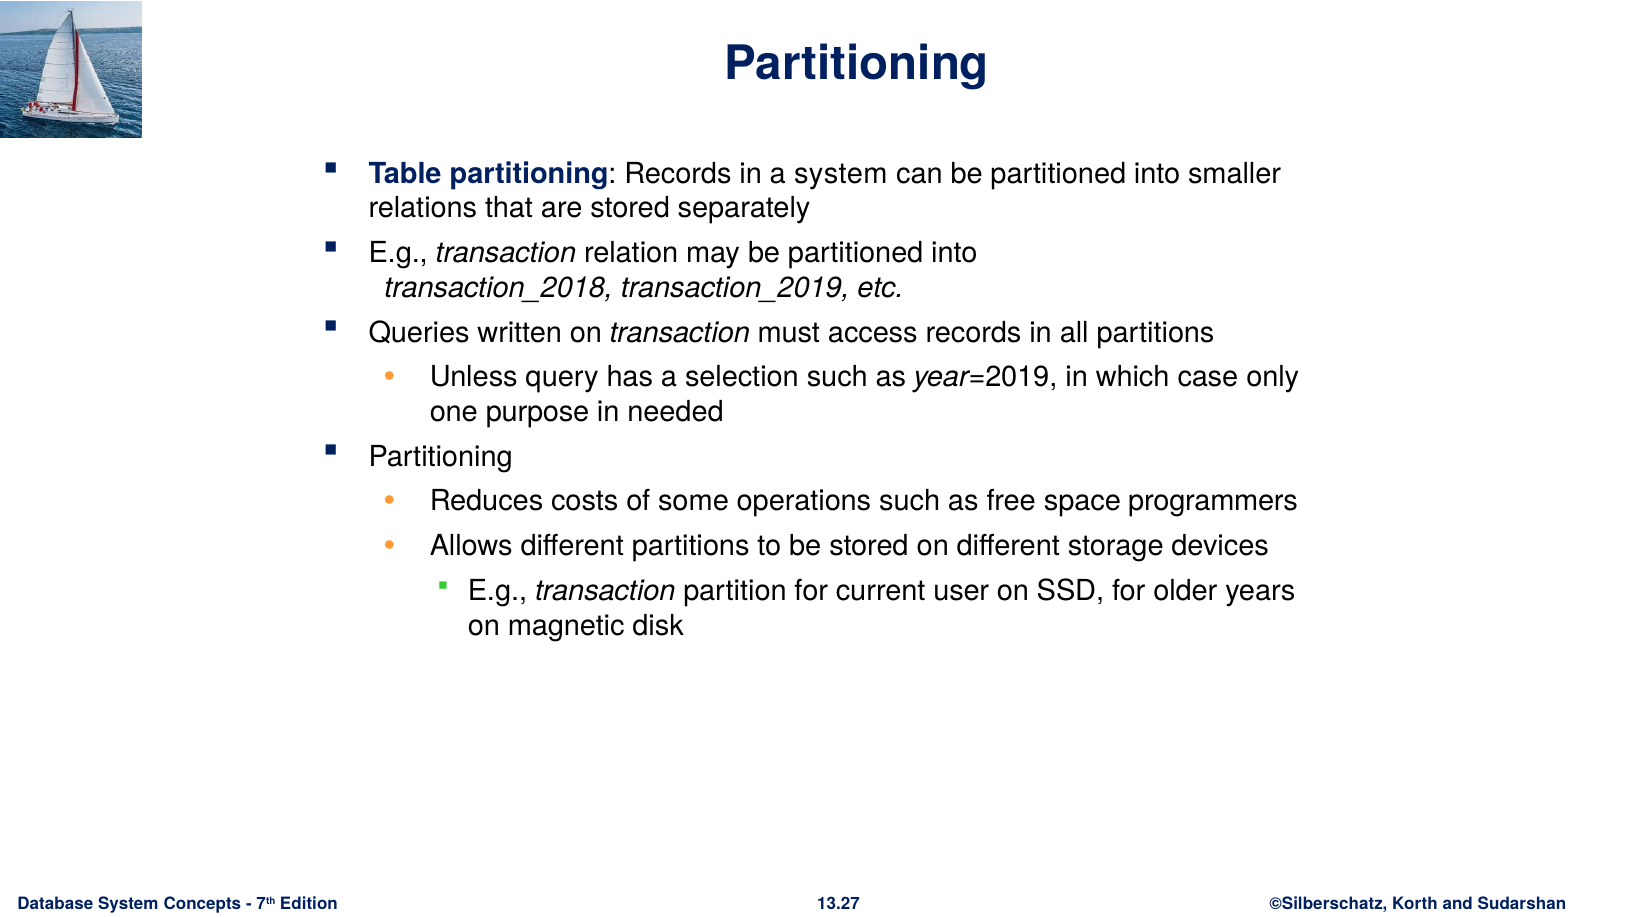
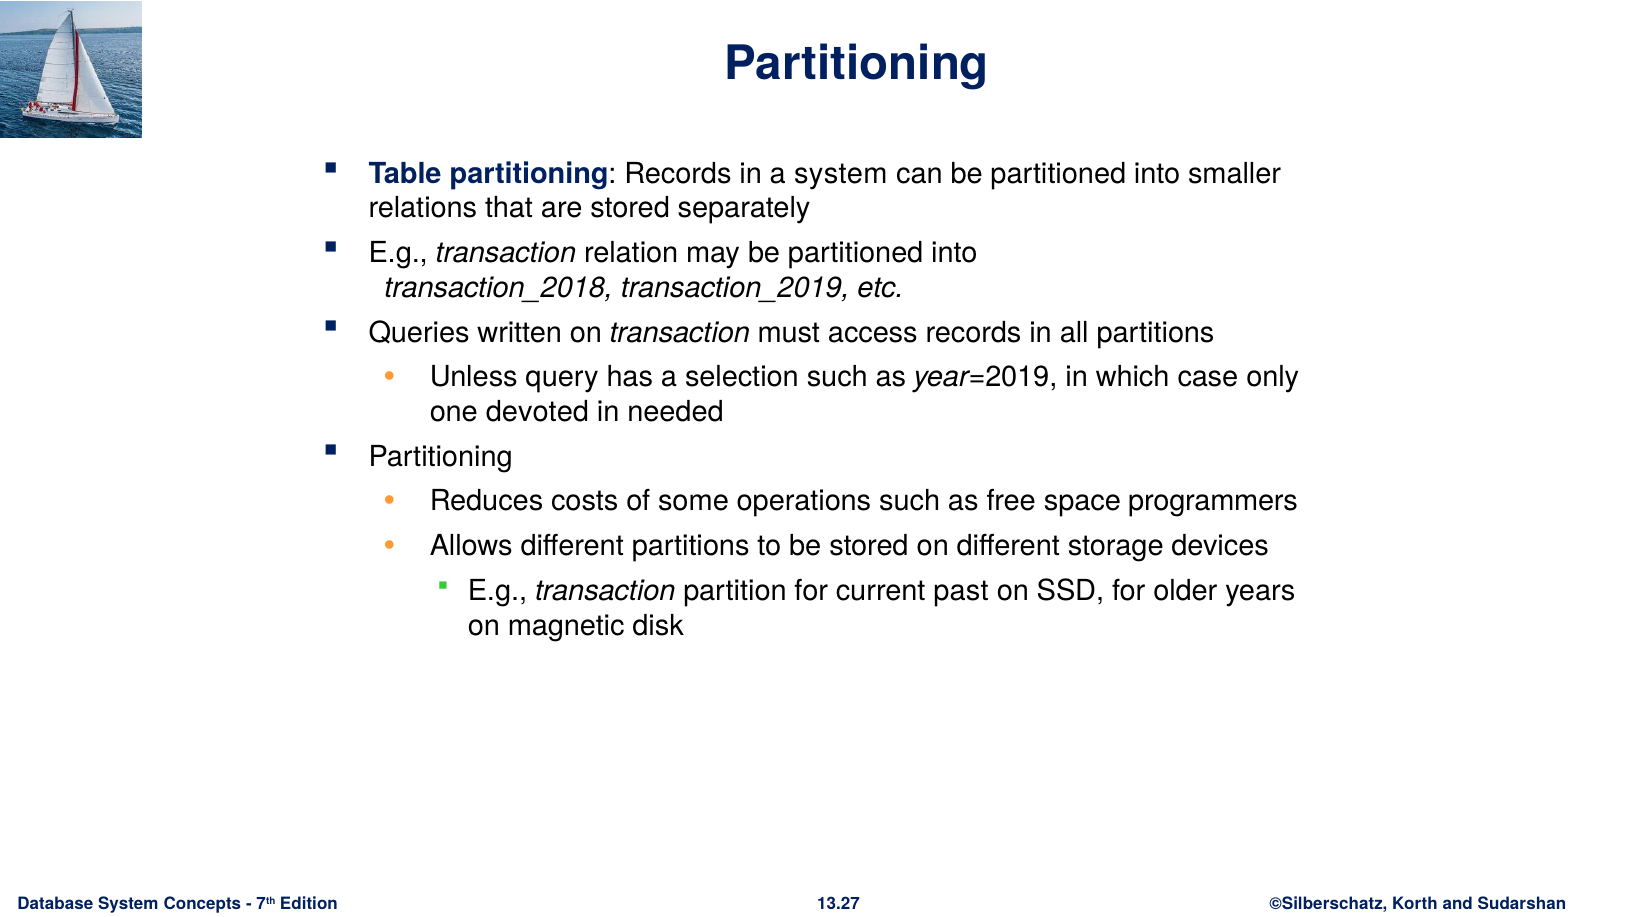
purpose: purpose -> devoted
user: user -> past
